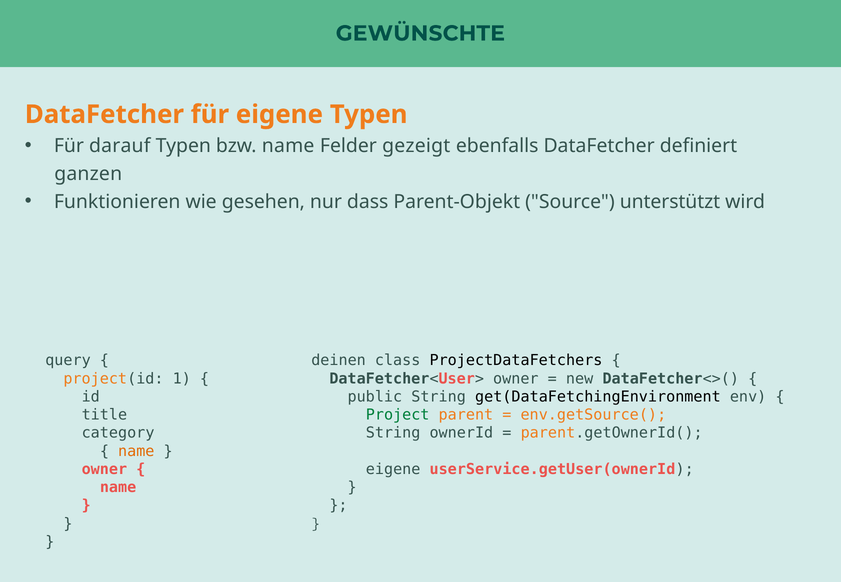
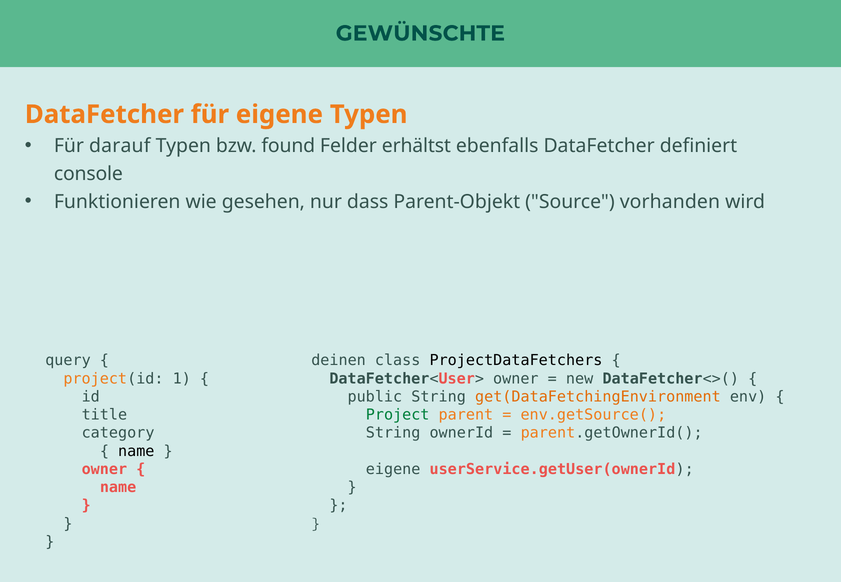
bzw name: name -> found
gezeigt: gezeigt -> erhältst
ganzen: ganzen -> console
unterstützt: unterstützt -> vorhanden
get(DataFetchingEnvironment colour: black -> orange
name at (136, 451) colour: orange -> black
